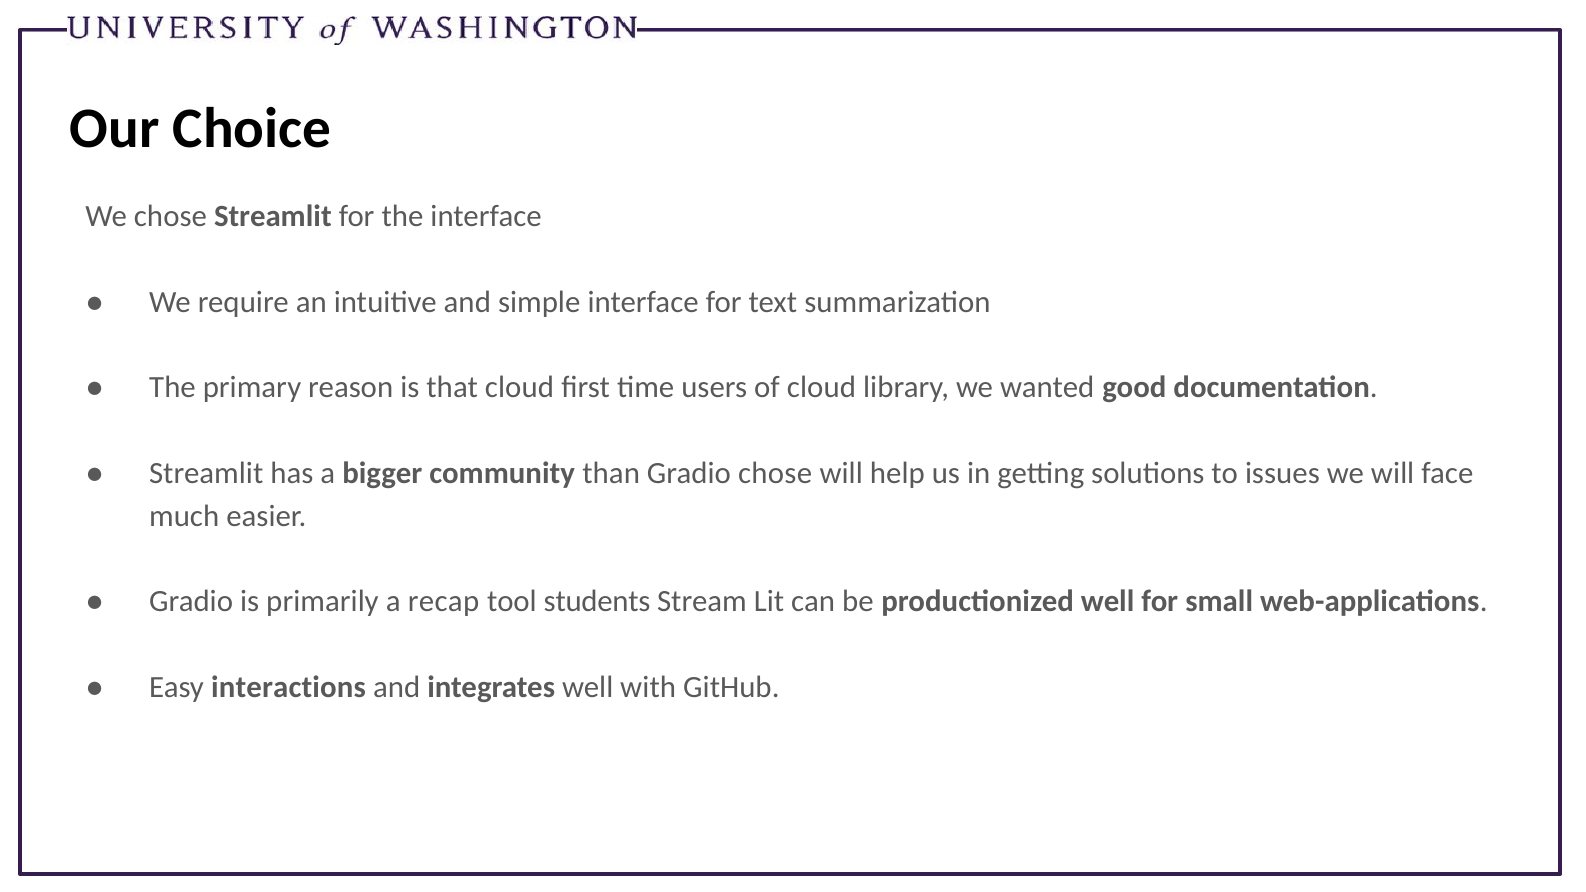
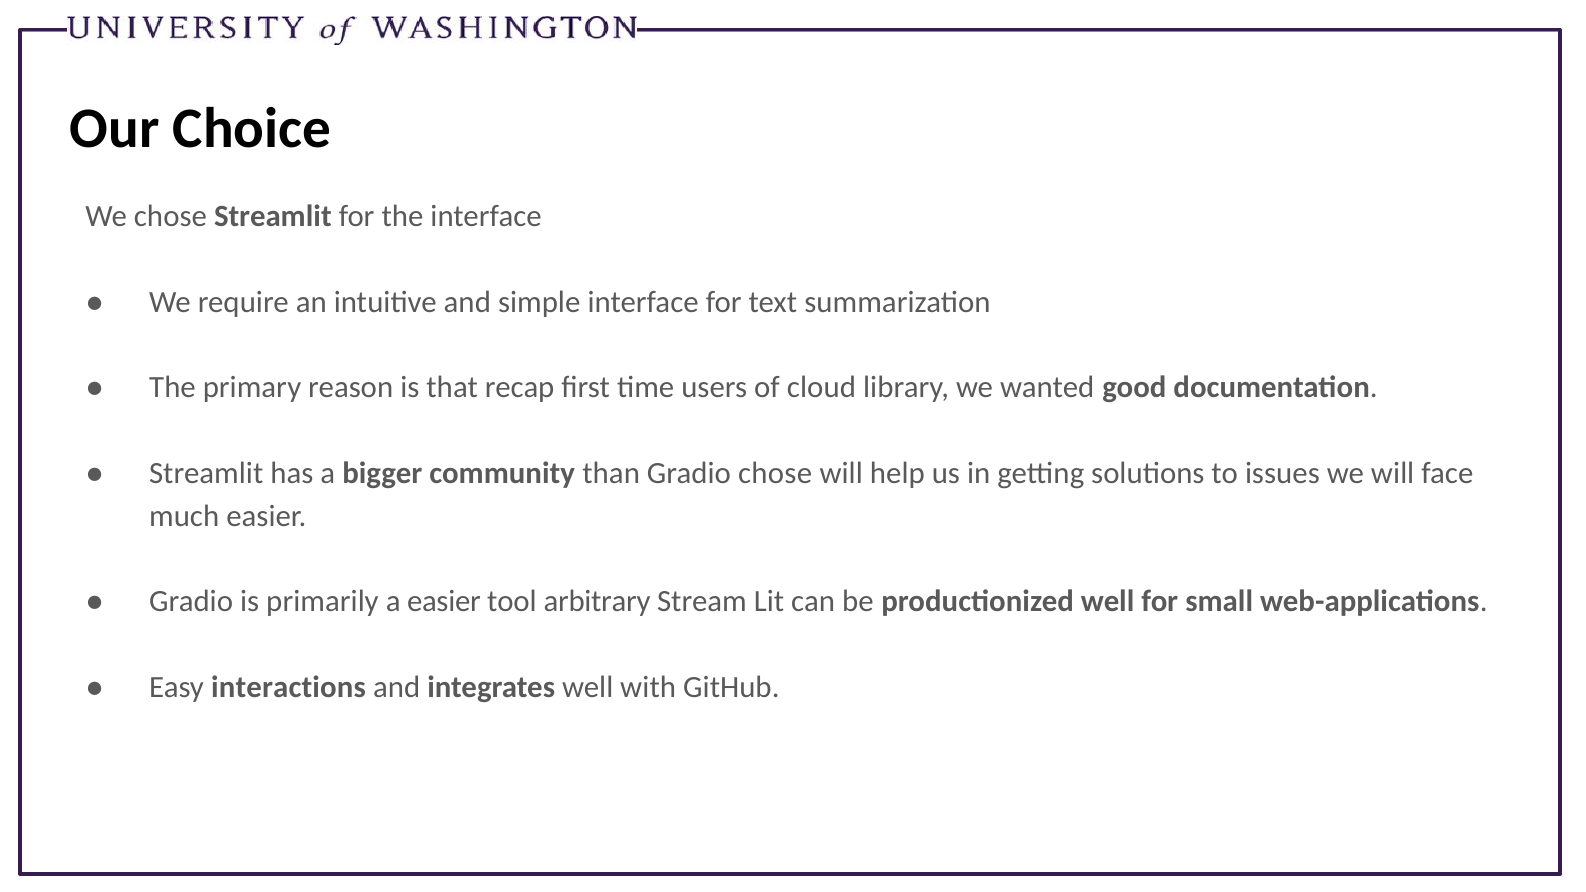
that cloud: cloud -> recap
a recap: recap -> easier
students: students -> arbitrary
